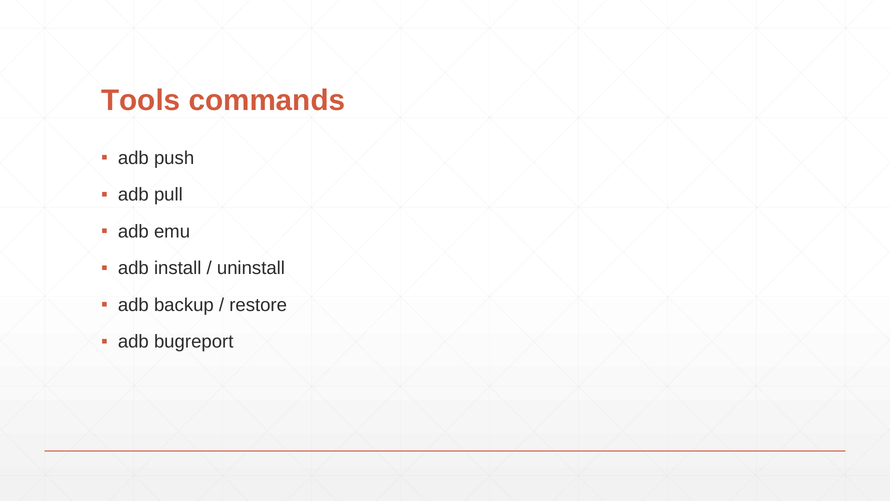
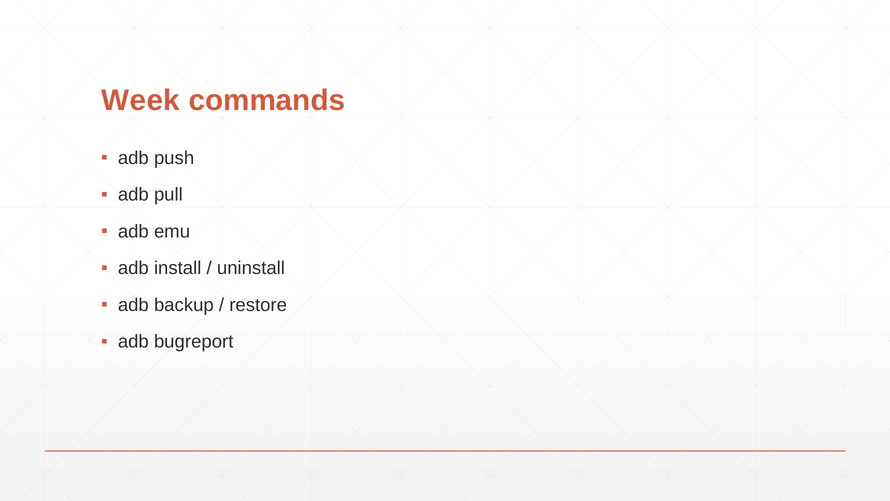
Tools: Tools -> Week
